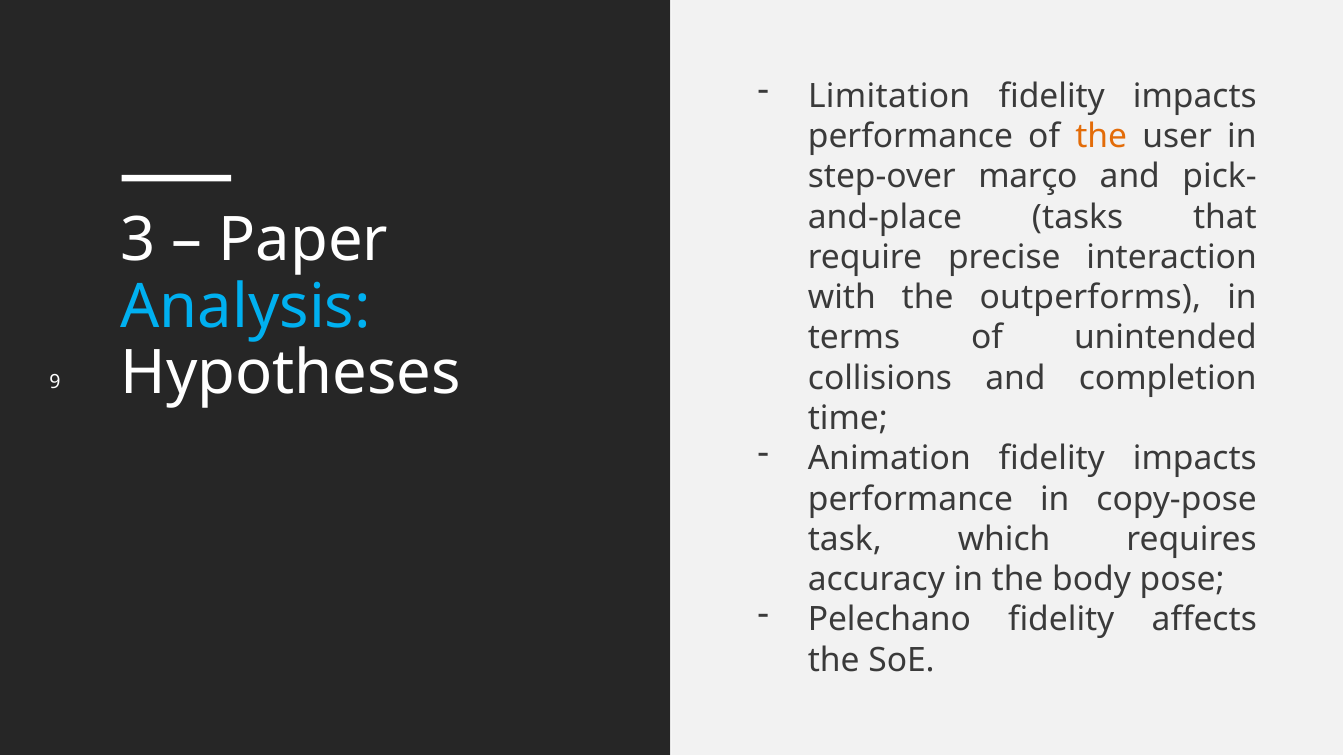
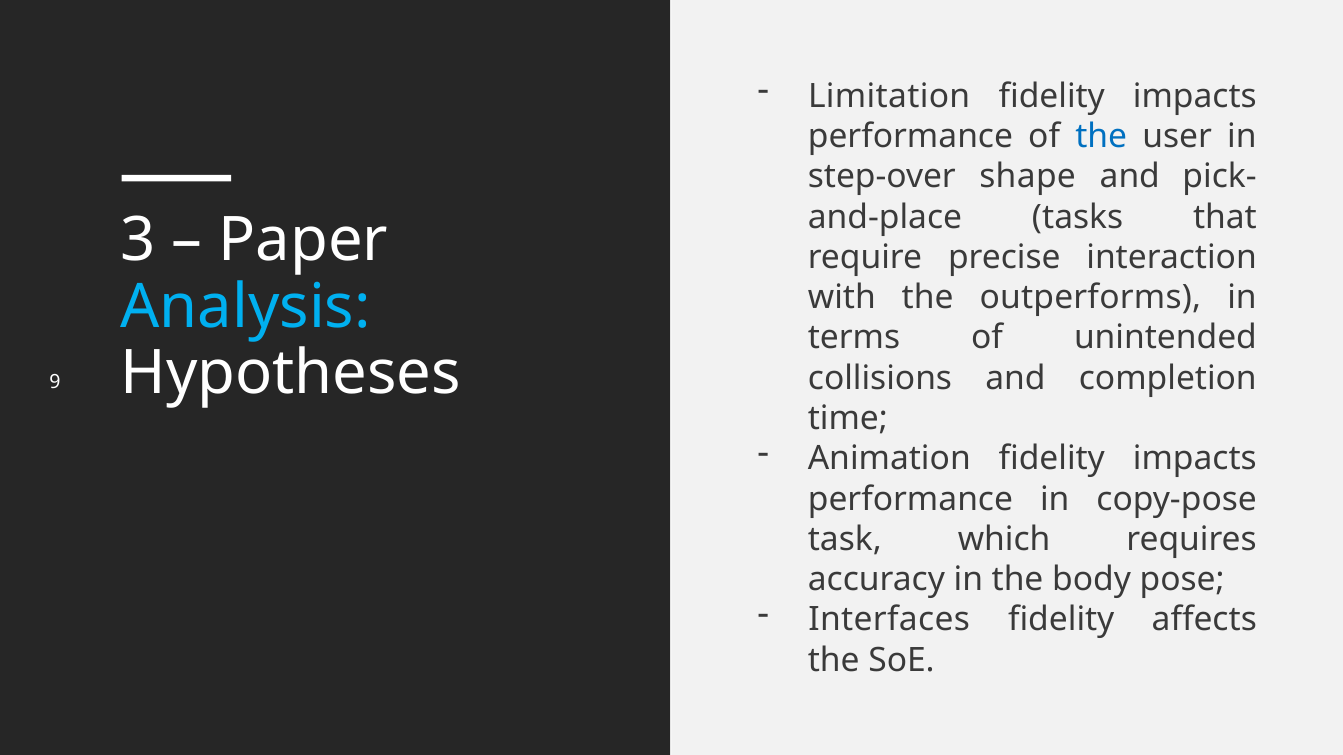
the at (1101, 137) colour: orange -> blue
março: março -> shape
Pelechano: Pelechano -> Interfaces
